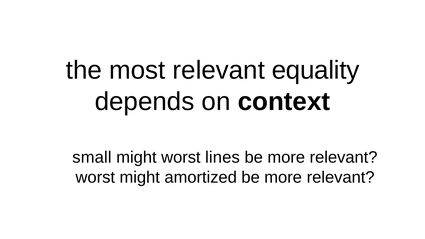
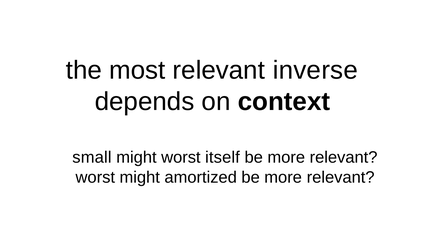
equality: equality -> inverse
lines: lines -> itself
